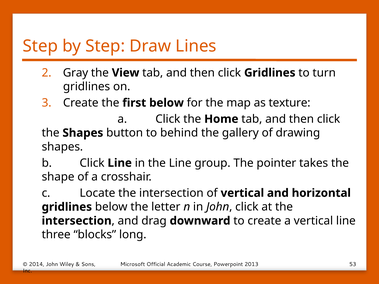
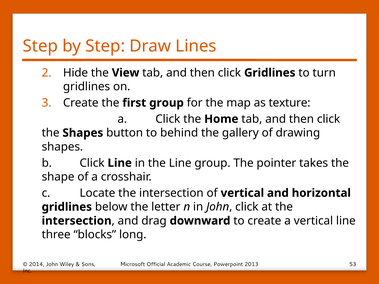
Gray: Gray -> Hide
first below: below -> group
